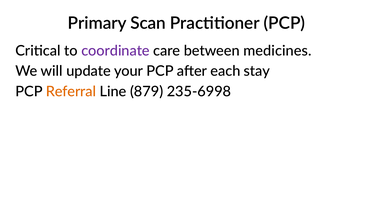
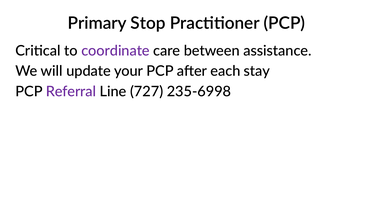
Scan: Scan -> Stop
medicines: medicines -> assistance
Referral colour: orange -> purple
879: 879 -> 727
